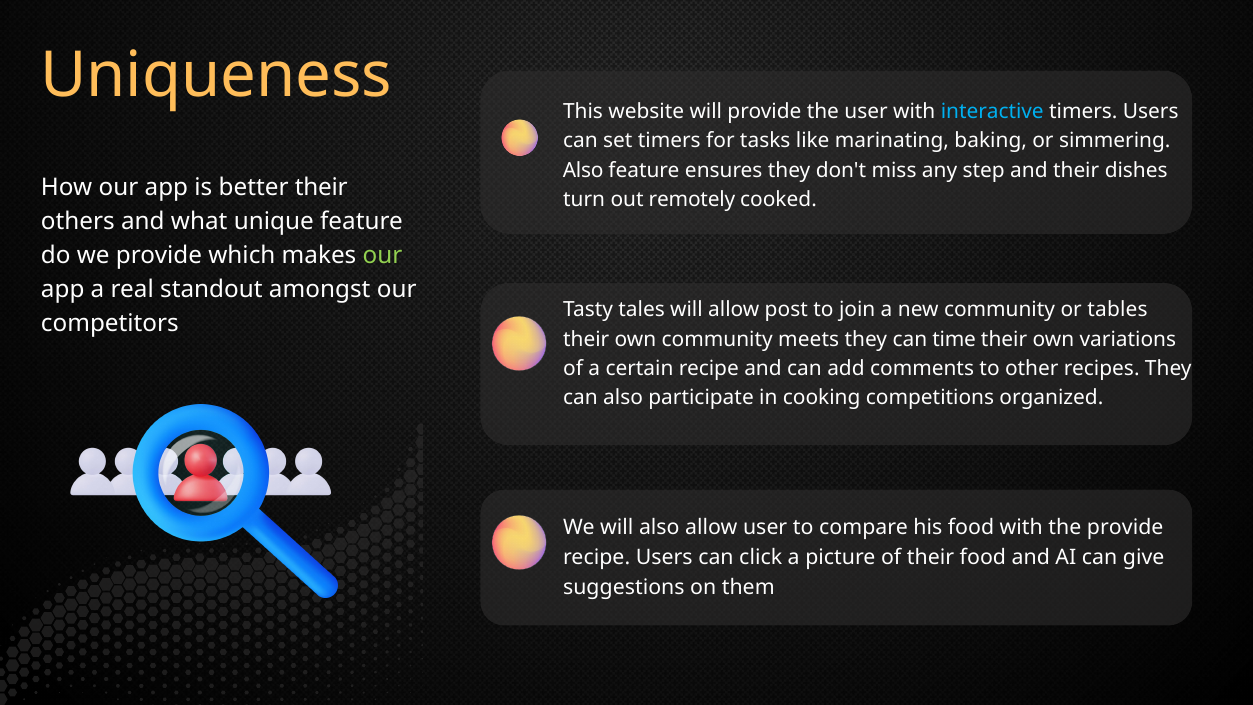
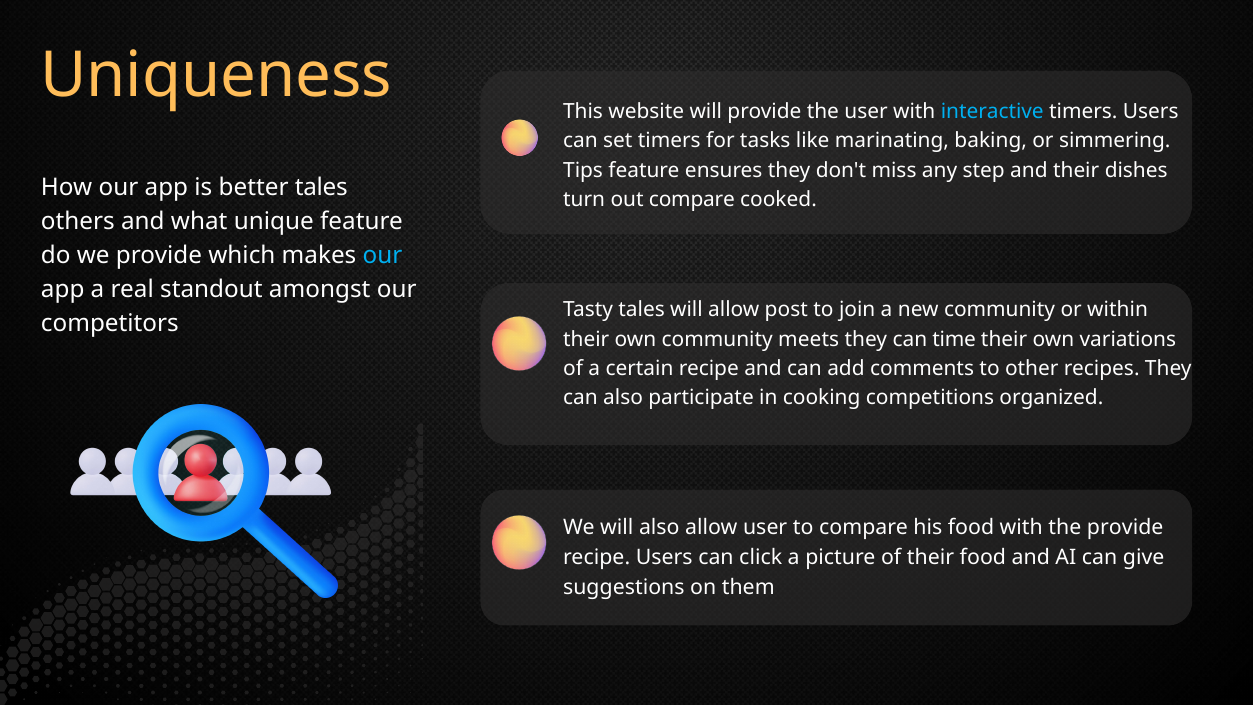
Also at (583, 170): Also -> Tips
better their: their -> tales
out remotely: remotely -> compare
our at (383, 256) colour: light green -> light blue
tables: tables -> within
